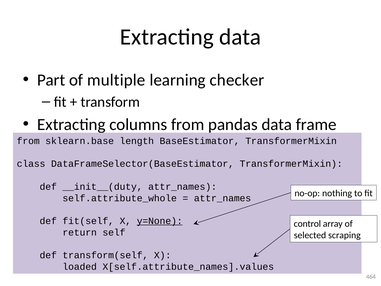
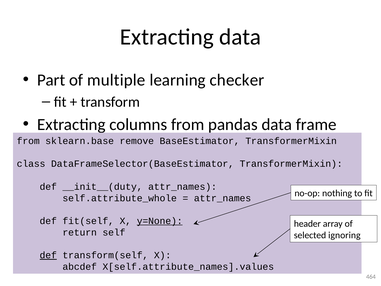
length: length -> remove
control: control -> header
scraping: scraping -> ignoring
def at (48, 255) underline: none -> present
loaded: loaded -> abcdef
